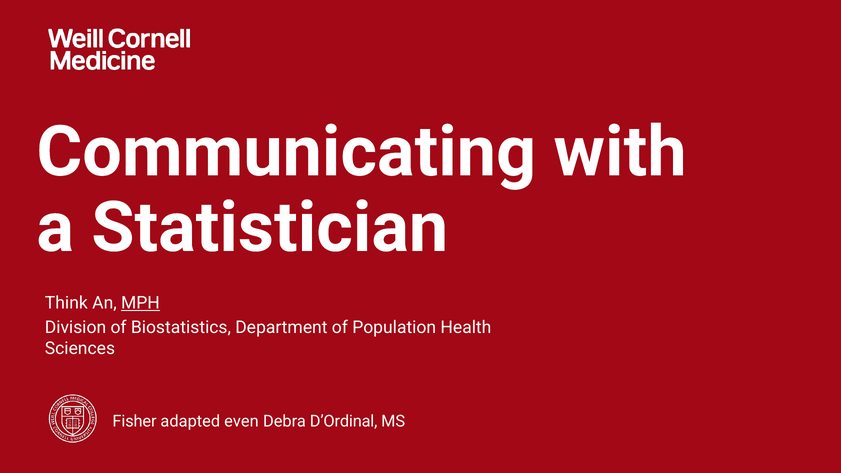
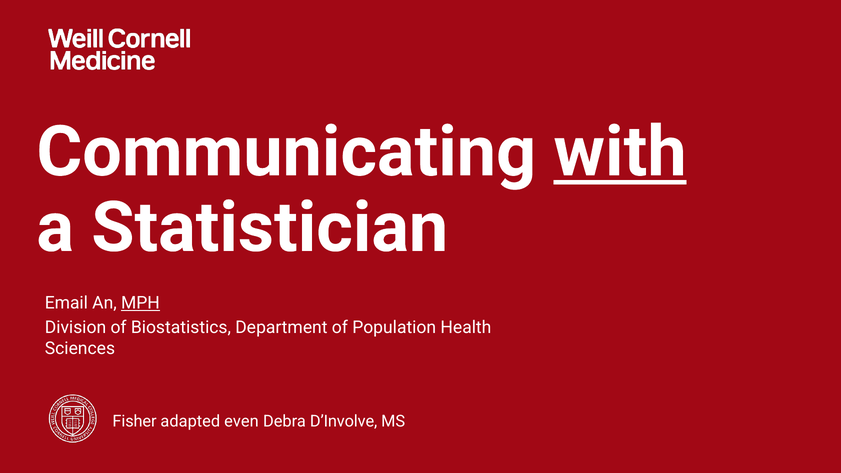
with underline: none -> present
Think: Think -> Email
D’Ordinal: D’Ordinal -> D’Involve
